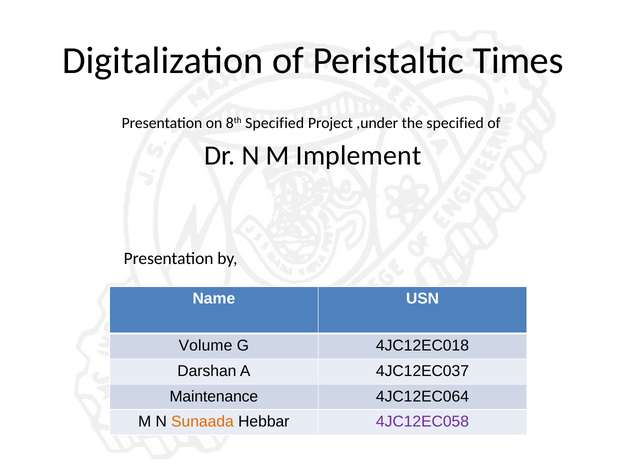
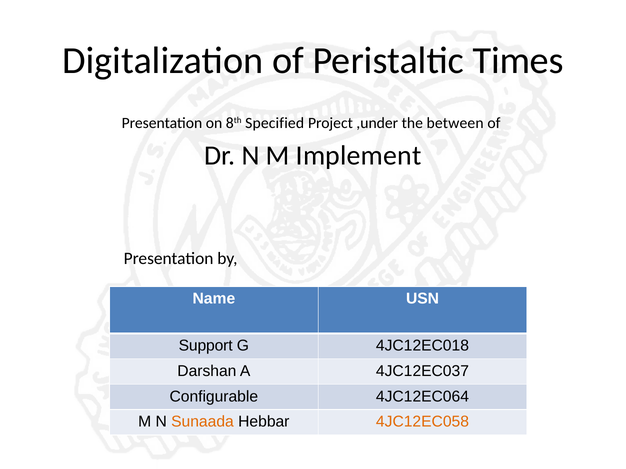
the specified: specified -> between
Volume: Volume -> Support
Maintenance: Maintenance -> Configurable
4JC12EC058 colour: purple -> orange
